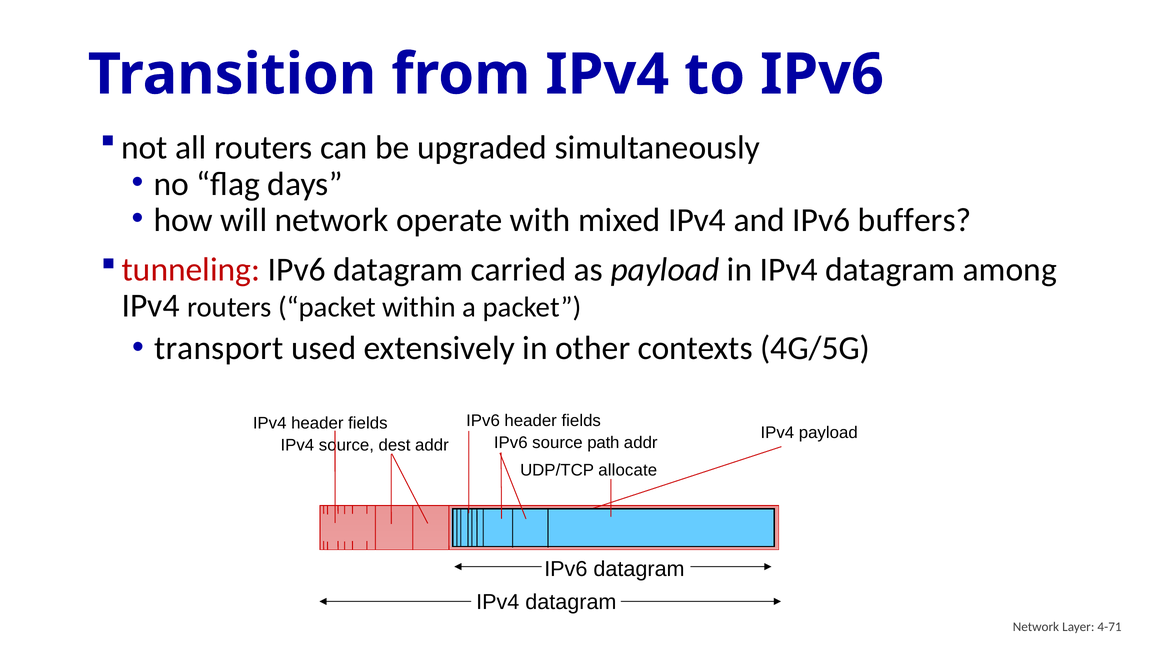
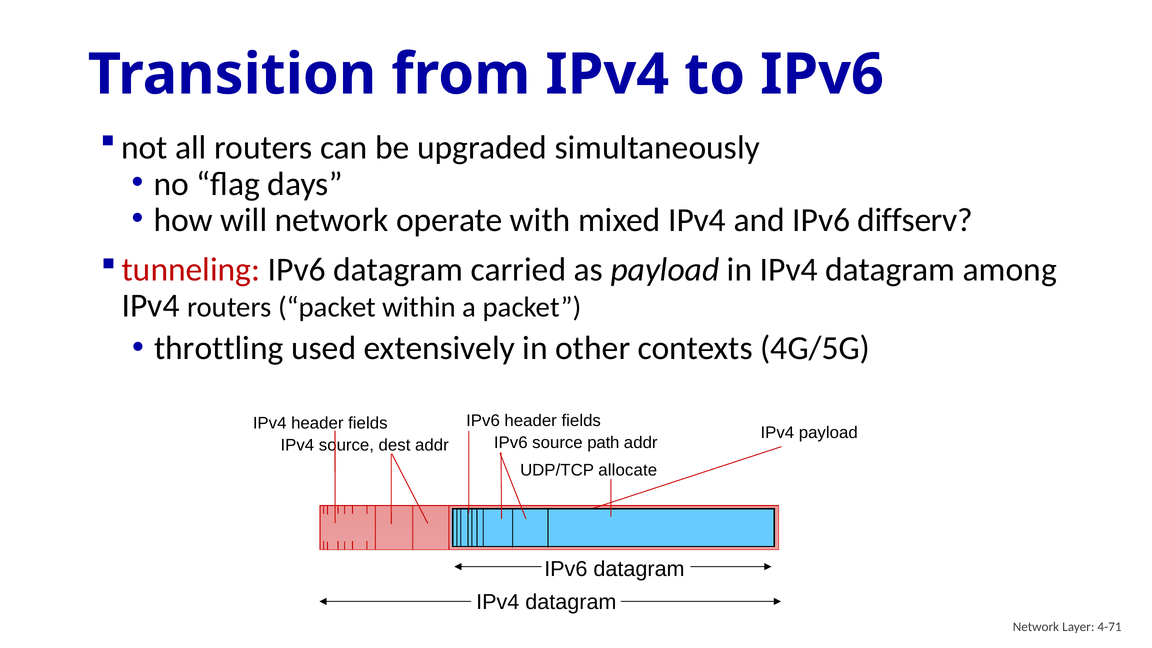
buffers: buffers -> diffserv
transport: transport -> throttling
